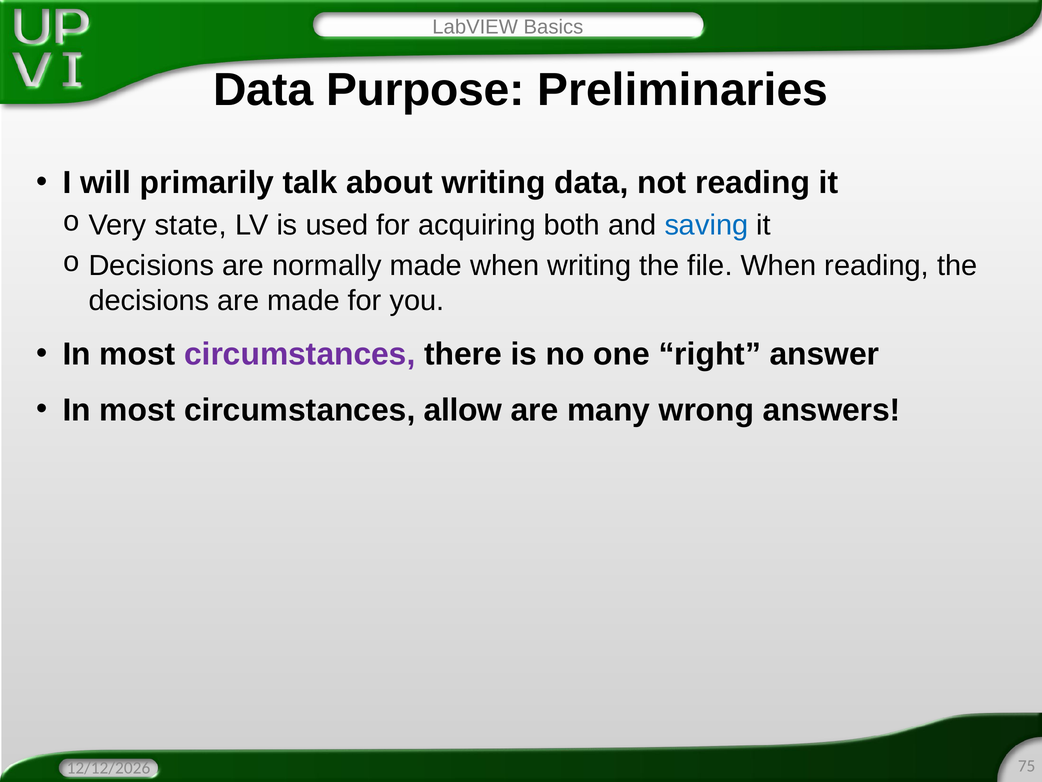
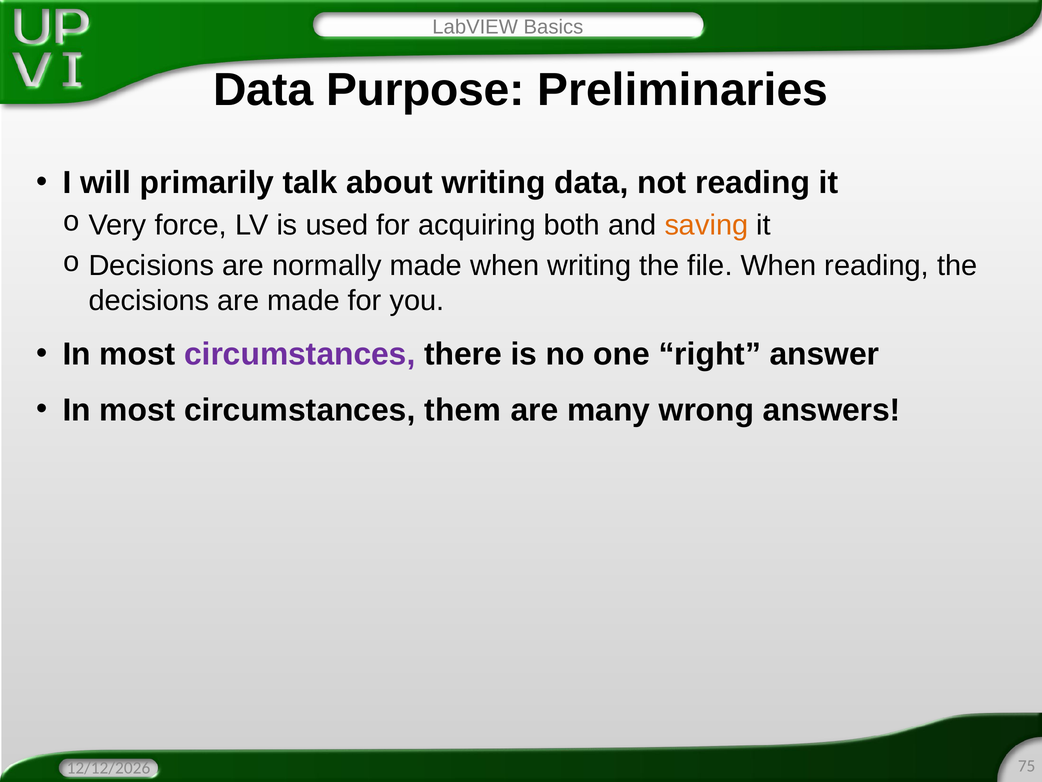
state: state -> force
saving colour: blue -> orange
allow: allow -> them
